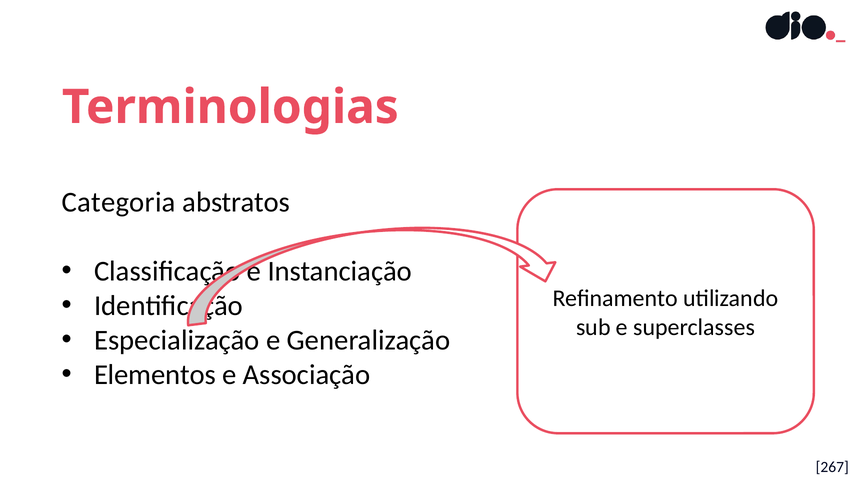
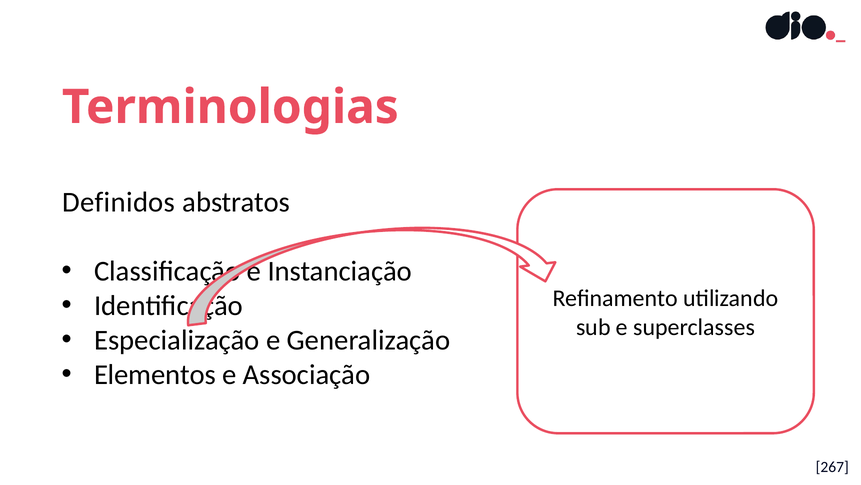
Categoria: Categoria -> Definidos
